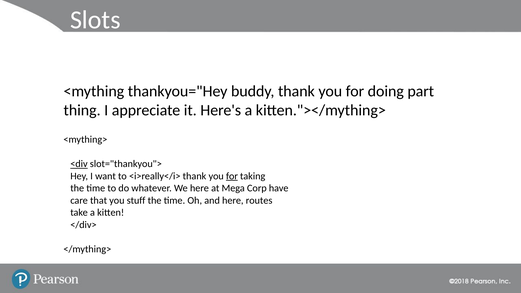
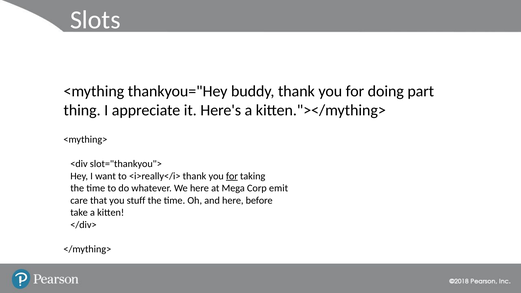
<div underline: present -> none
have: have -> emit
routes: routes -> before
